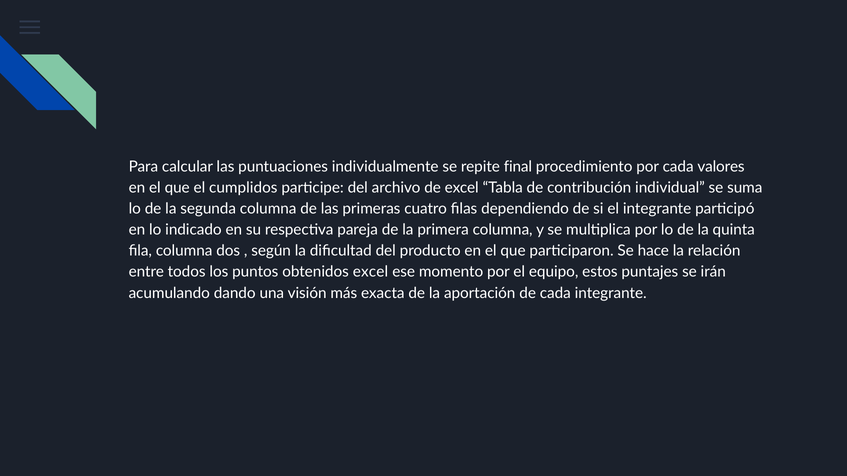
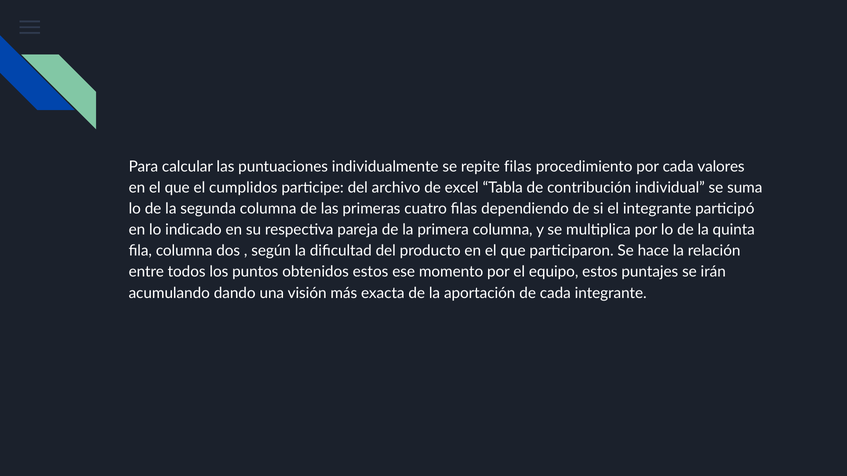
repite final: final -> filas
obtenidos excel: excel -> estos
